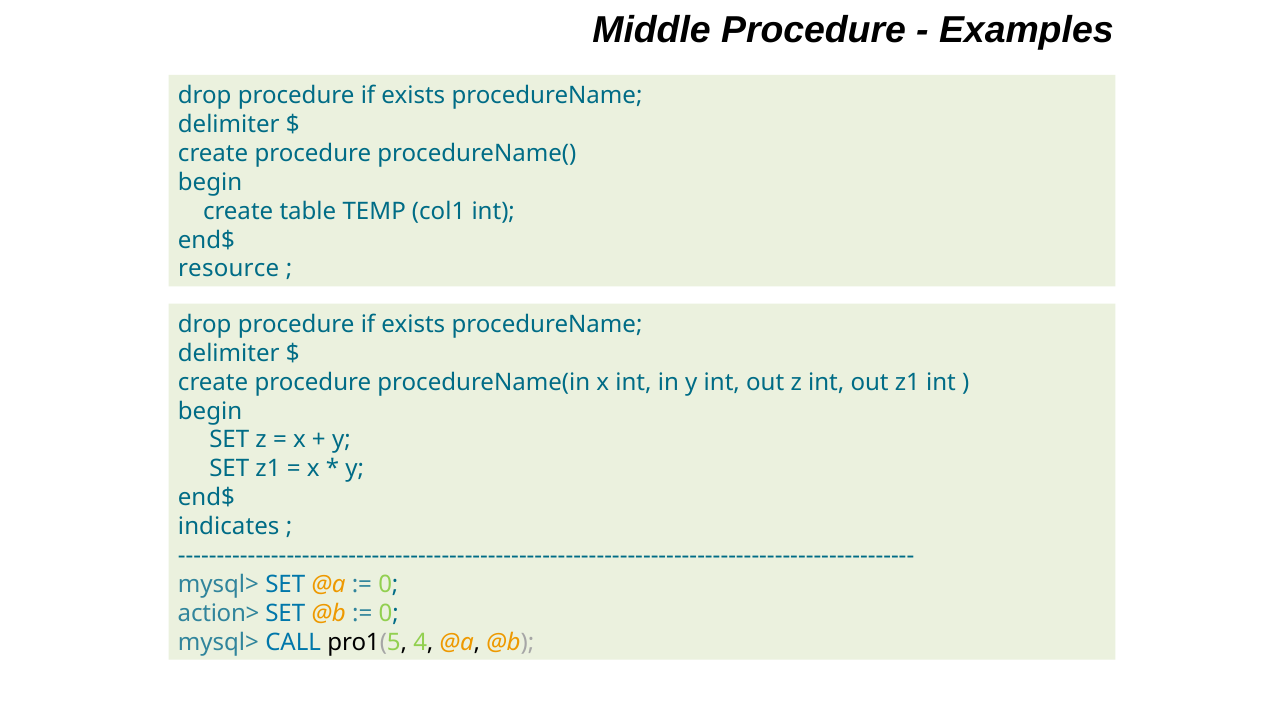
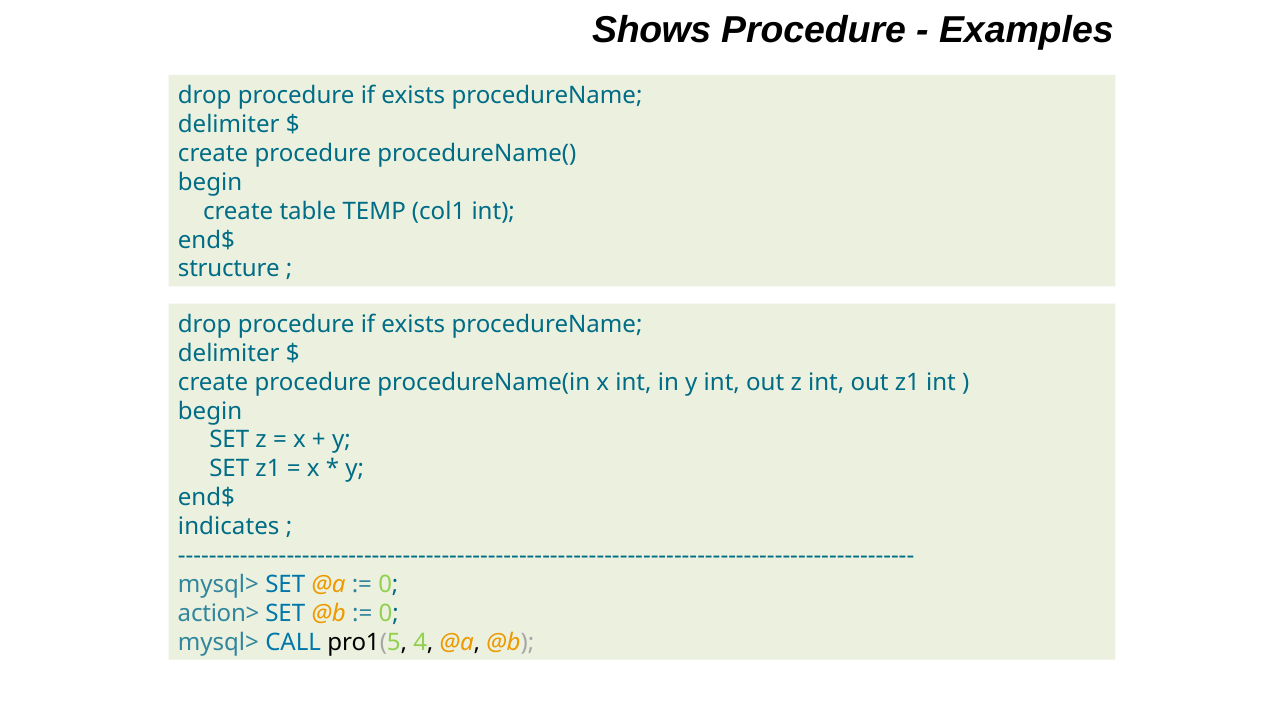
Middle: Middle -> Shows
resource: resource -> structure
